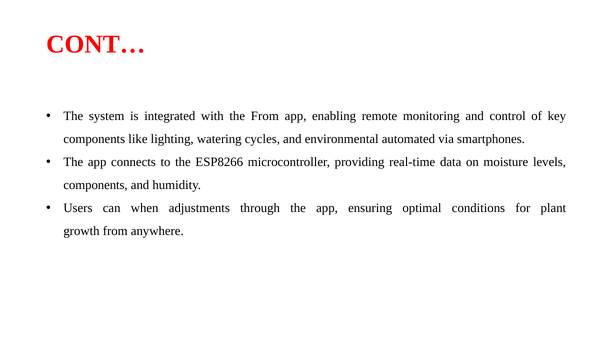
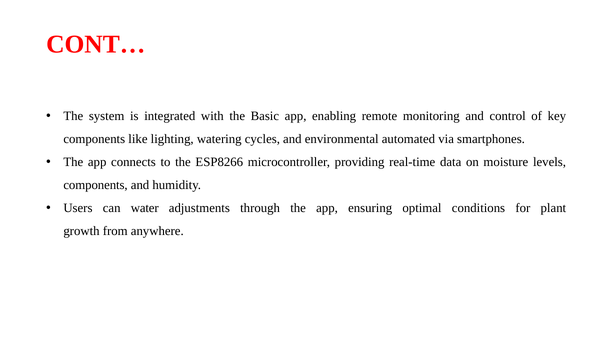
the From: From -> Basic
when: when -> water
